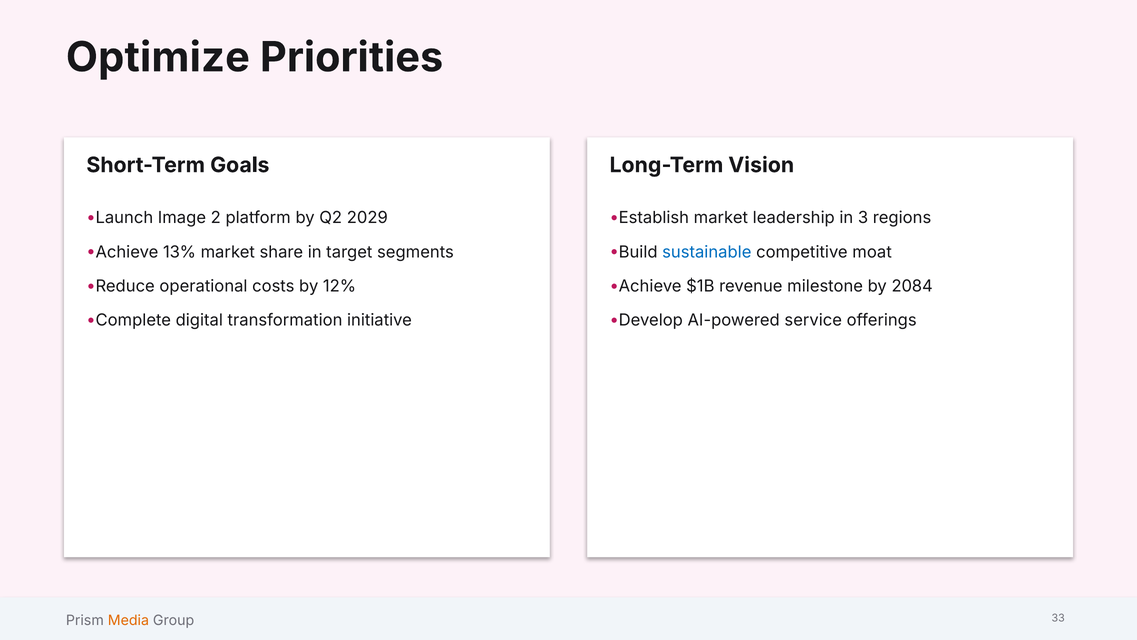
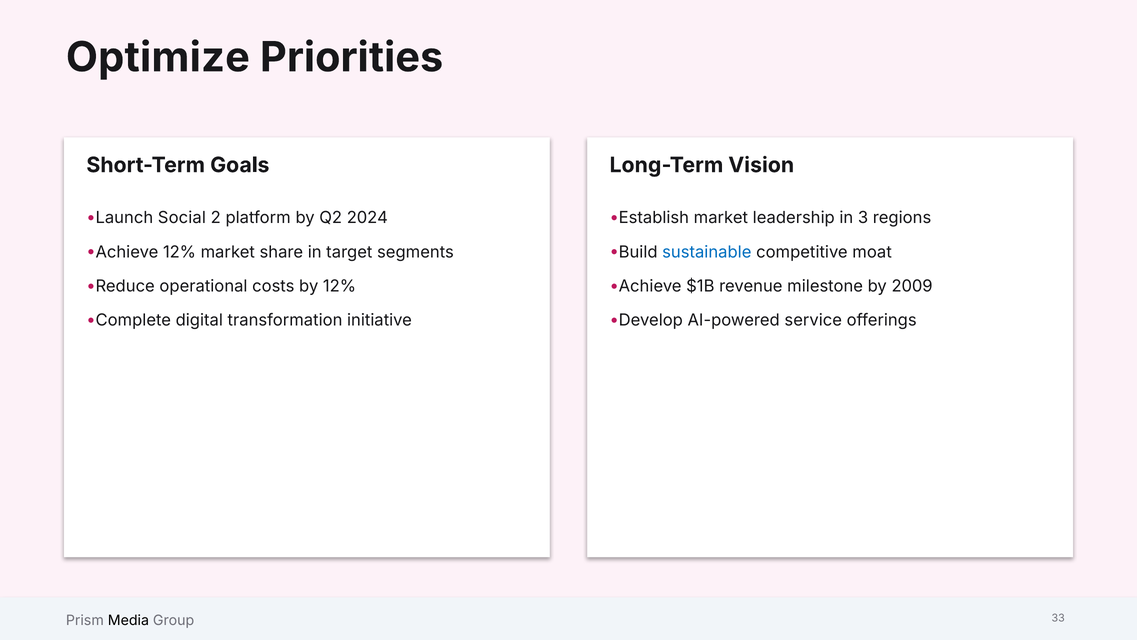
Image: Image -> Social
2029: 2029 -> 2024
Achieve 13%: 13% -> 12%
2084: 2084 -> 2009
Media colour: orange -> black
